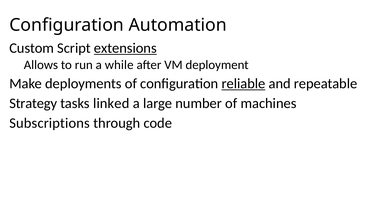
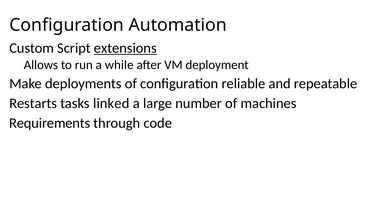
reliable underline: present -> none
Strategy: Strategy -> Restarts
Subscriptions: Subscriptions -> Requirements
